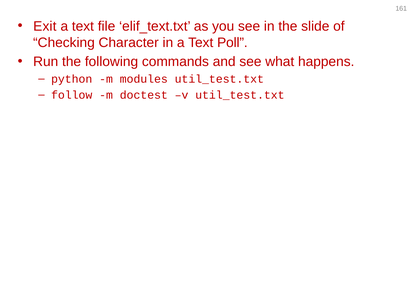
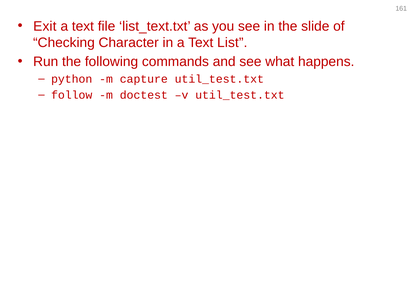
elif_text.txt: elif_text.txt -> list_text.txt
Poll: Poll -> List
modules: modules -> capture
